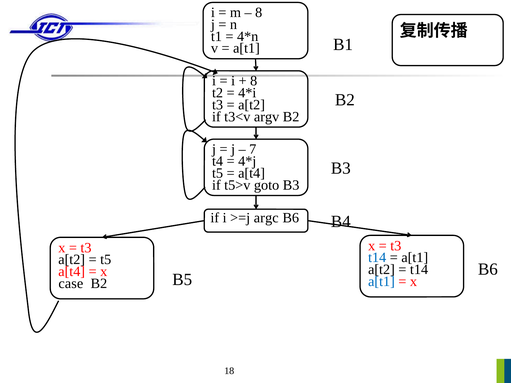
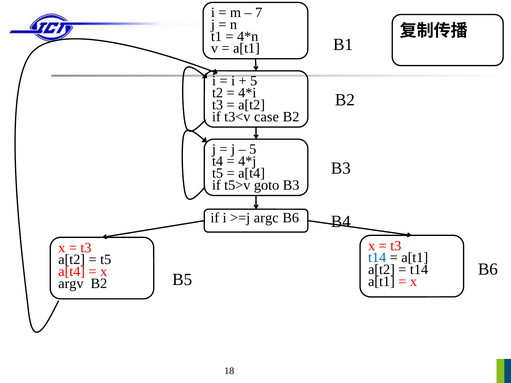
8 at (259, 13): 8 -> 7
8 at (254, 81): 8 -> 5
argv: argv -> case
7 at (253, 149): 7 -> 5
a[t1 at (381, 282) colour: blue -> black
case: case -> argv
